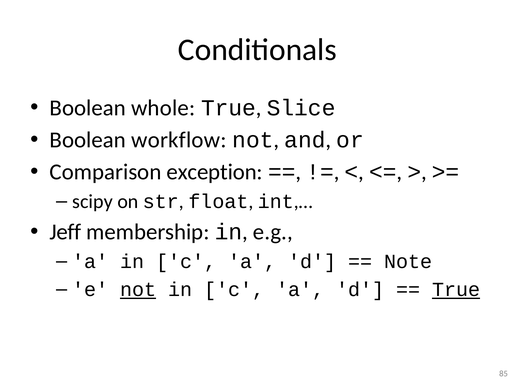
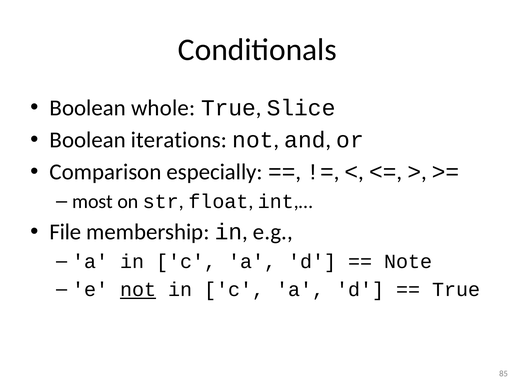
workflow: workflow -> iterations
exception: exception -> especially
scipy: scipy -> most
Jeff: Jeff -> File
True at (456, 290) underline: present -> none
